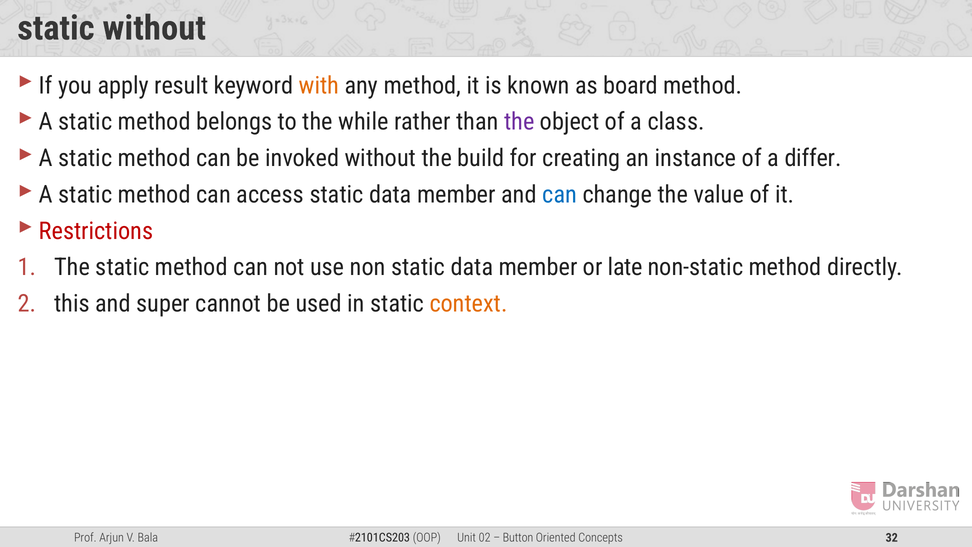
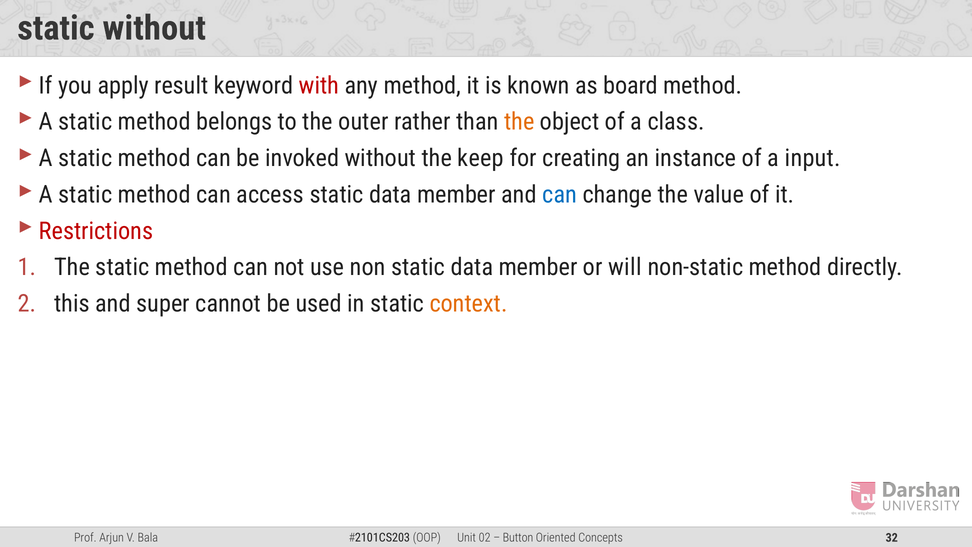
with colour: orange -> red
while: while -> outer
the at (519, 122) colour: purple -> orange
build: build -> keep
differ: differ -> input
late: late -> will
